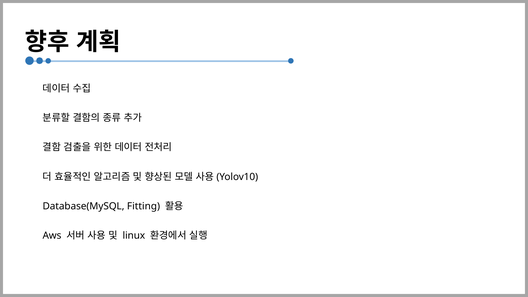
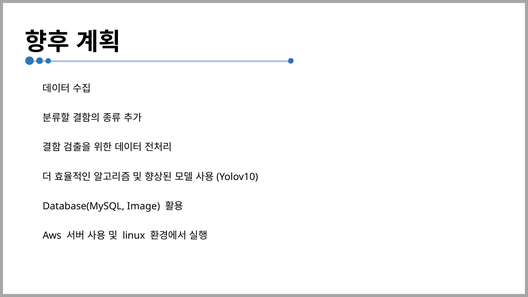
Fitting: Fitting -> Image
